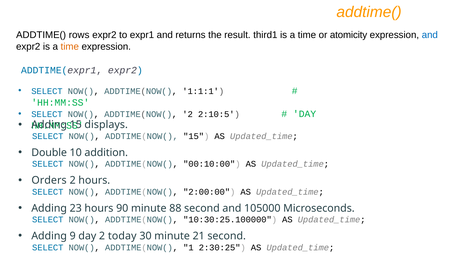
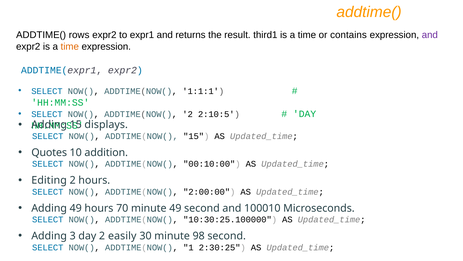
atomicity: atomicity -> contains
and at (430, 35) colour: blue -> purple
Double: Double -> Quotes
Orders: Orders -> Editing
Adding 23: 23 -> 49
90: 90 -> 70
minute 88: 88 -> 49
105000: 105000 -> 100010
9: 9 -> 3
today: today -> easily
21: 21 -> 98
